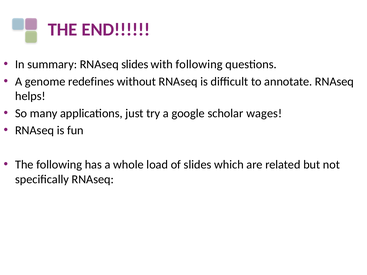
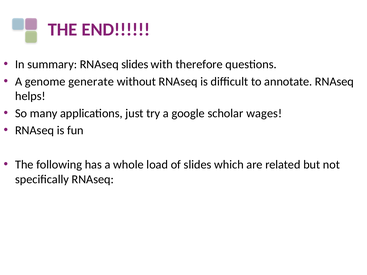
with following: following -> therefore
redefines: redefines -> generate
